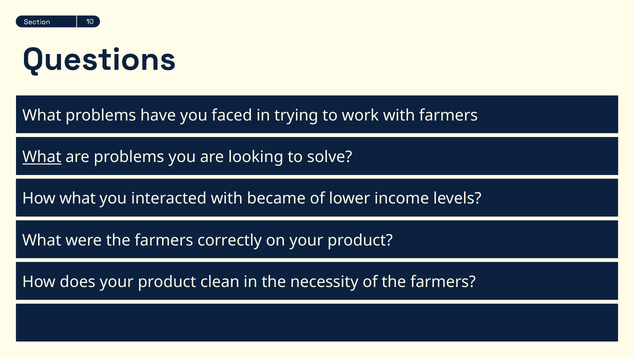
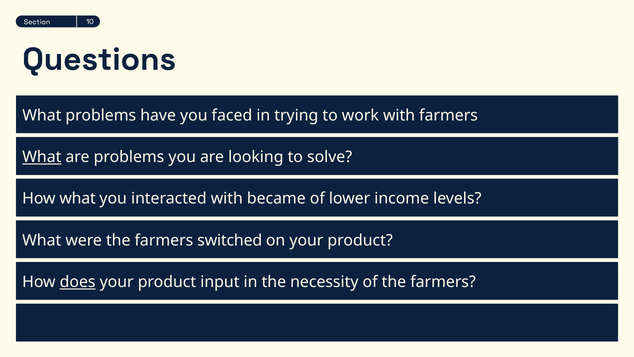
correctly: correctly -> switched
does underline: none -> present
clean: clean -> input
